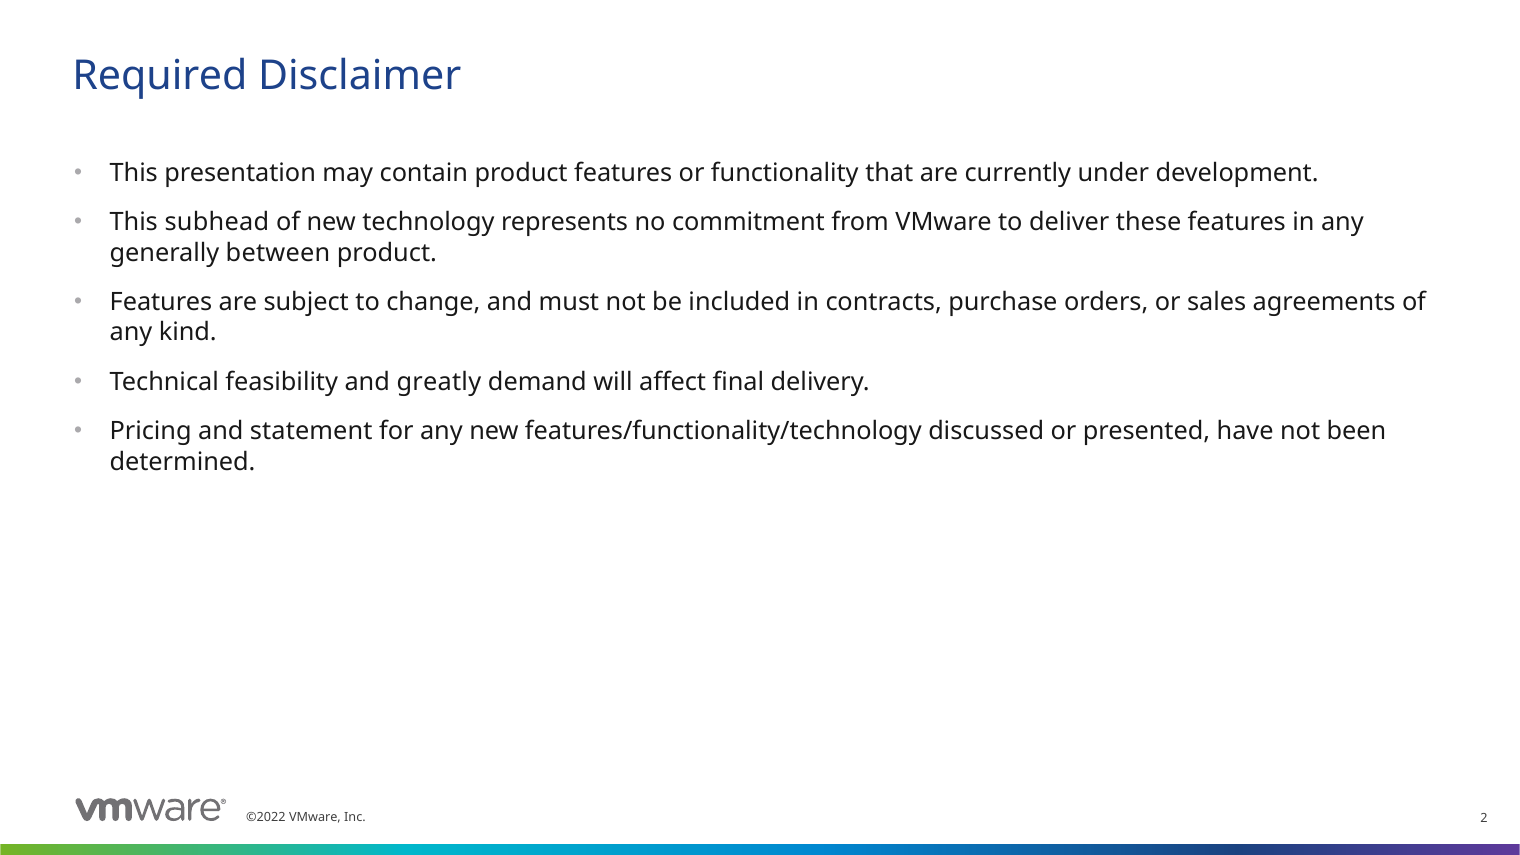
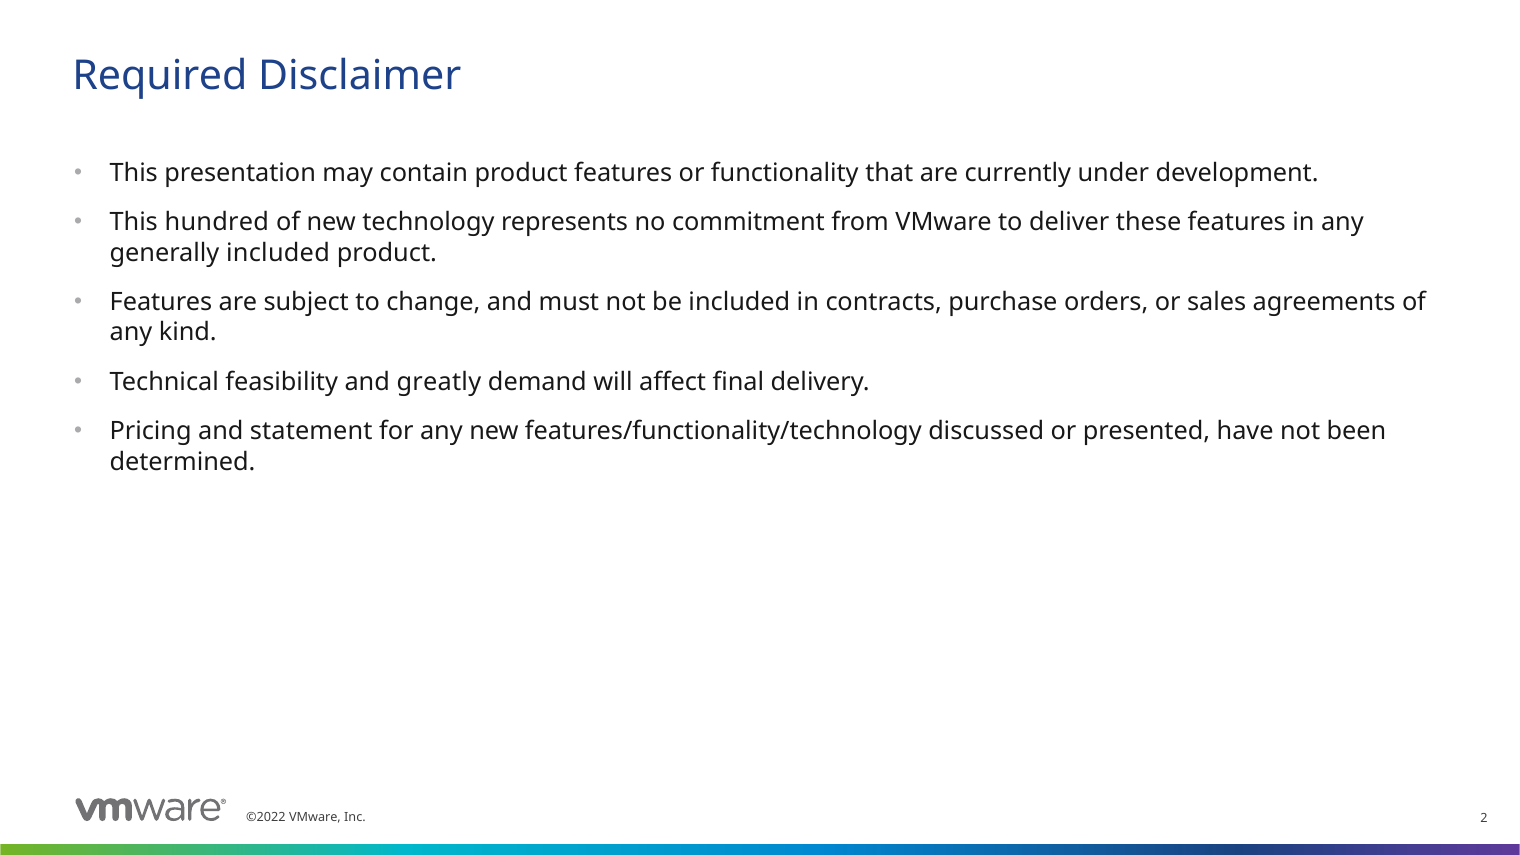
subhead: subhead -> hundred
generally between: between -> included
